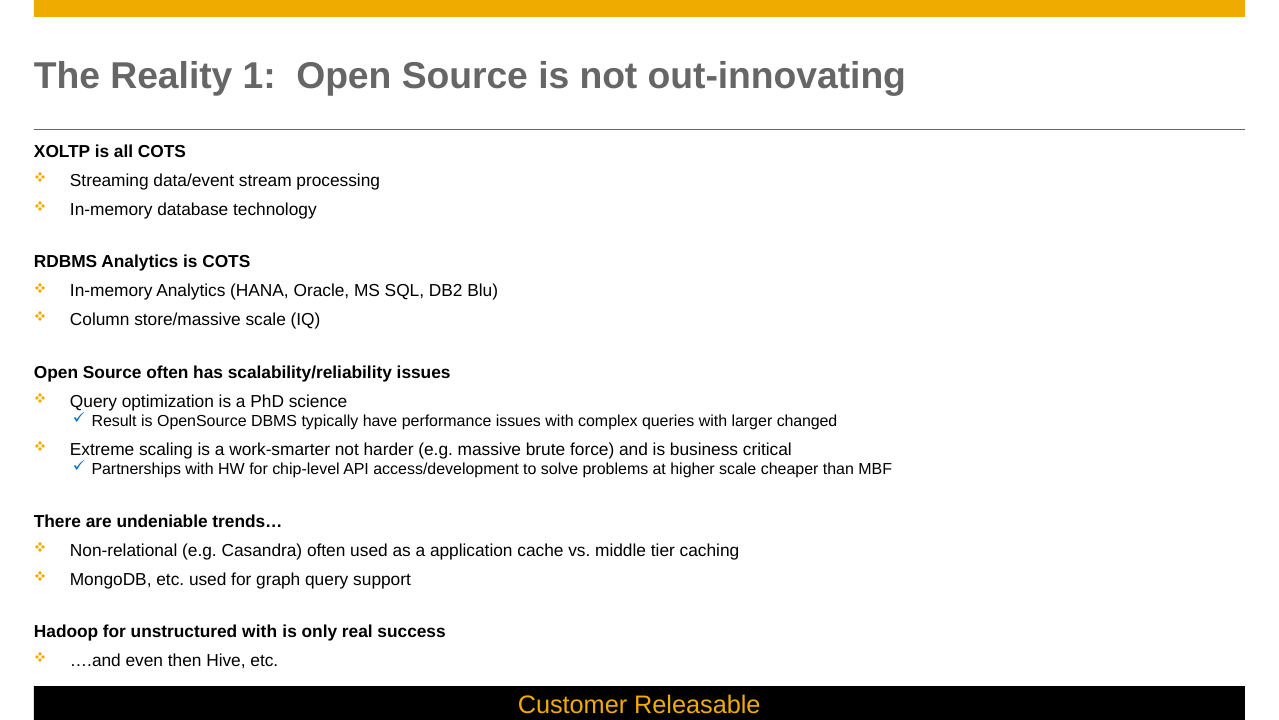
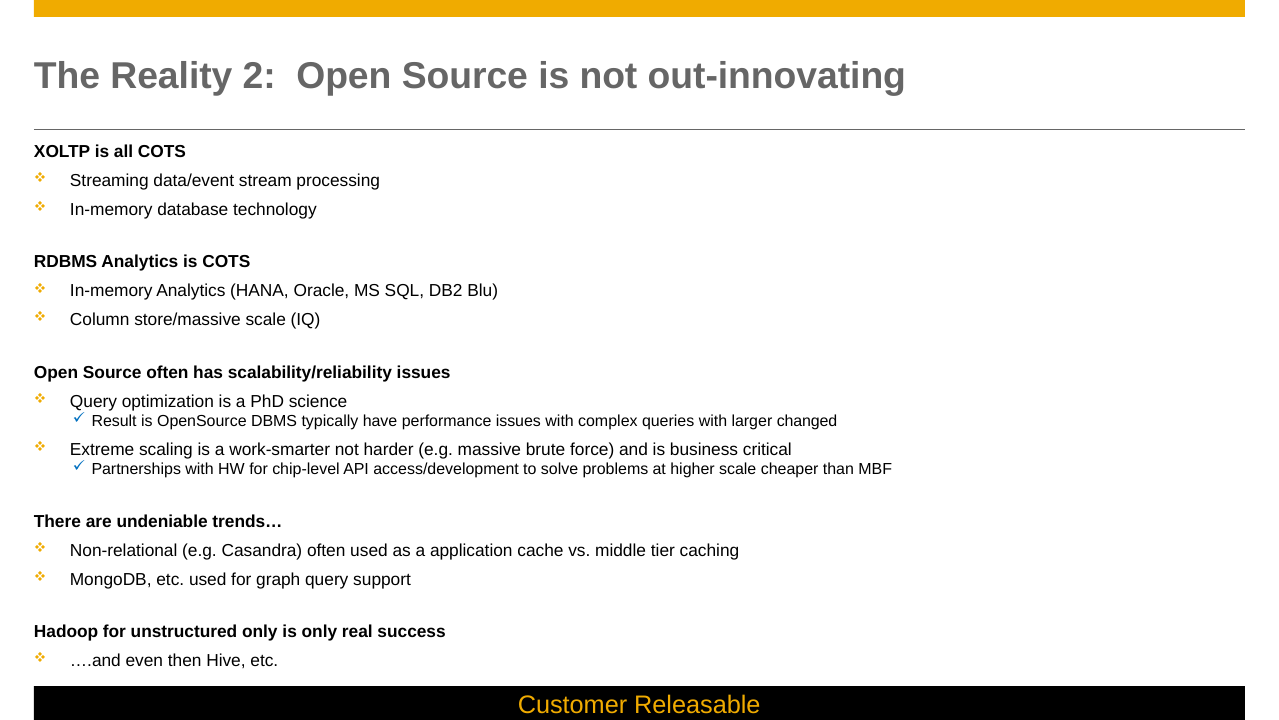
1: 1 -> 2
unstructured with: with -> only
